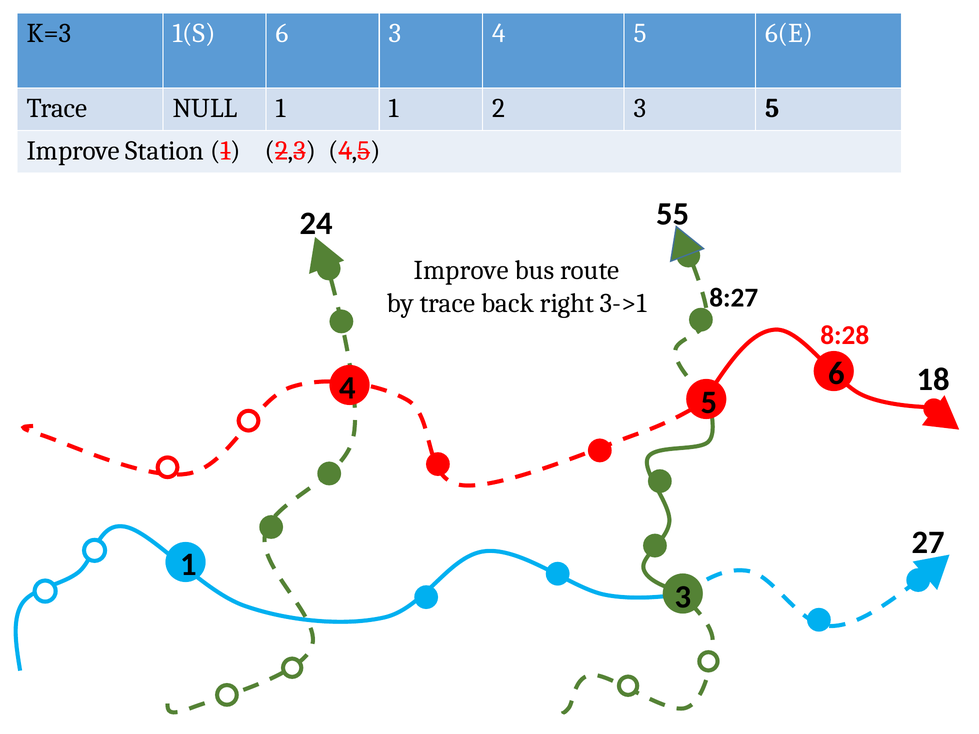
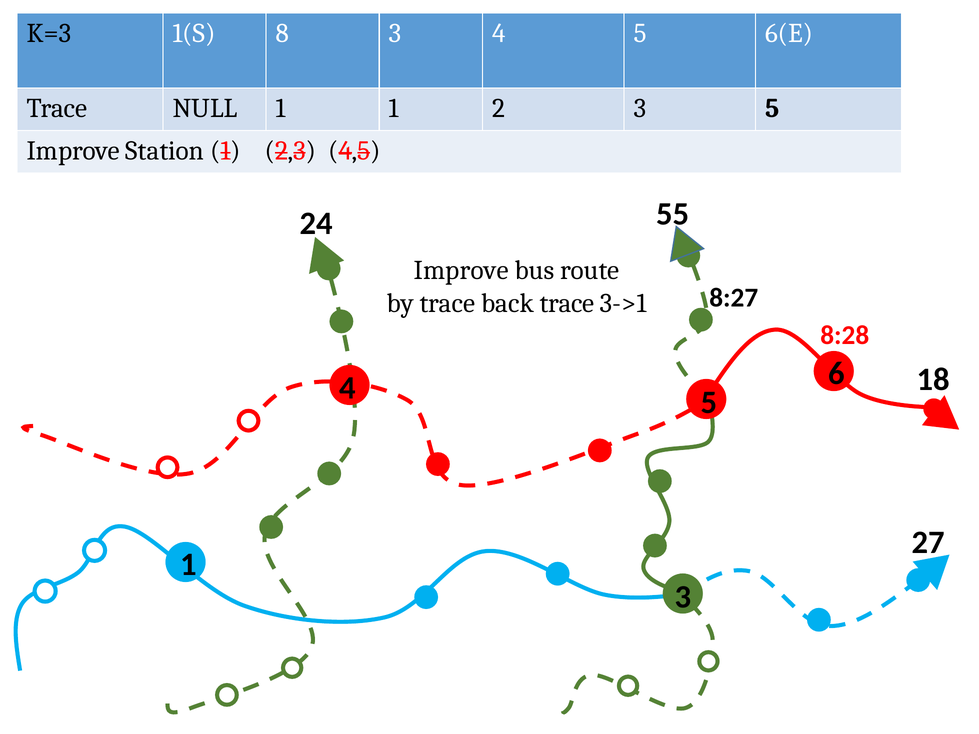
1(S 6: 6 -> 8
back right: right -> trace
